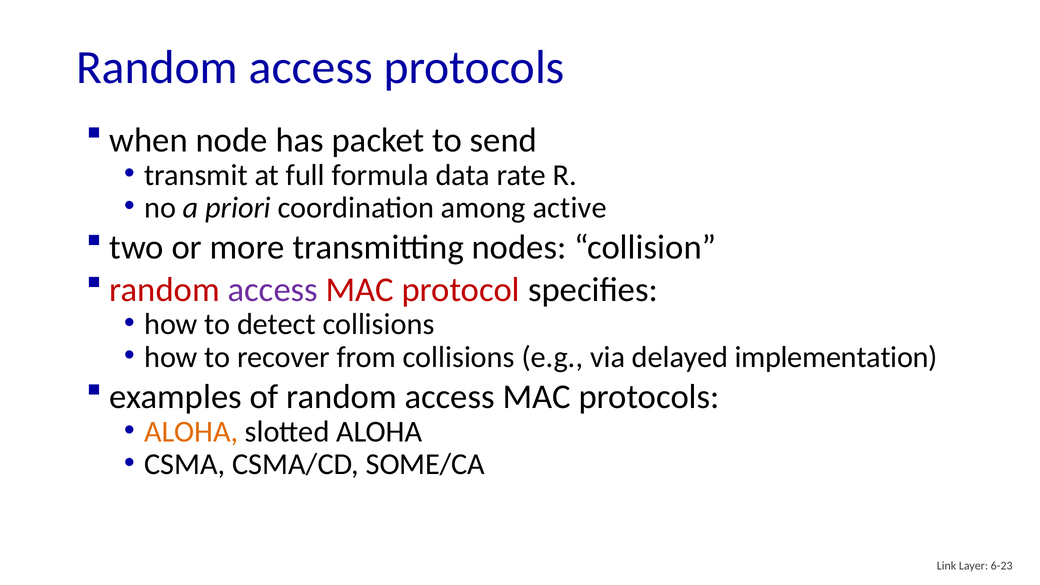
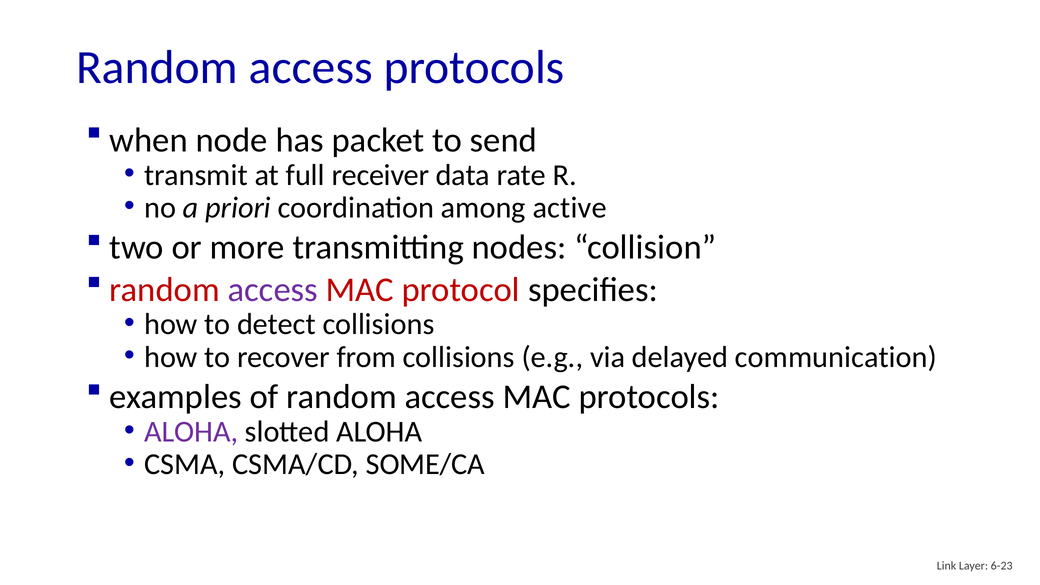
formula: formula -> receiver
implementation: implementation -> communication
ALOHA at (191, 432) colour: orange -> purple
